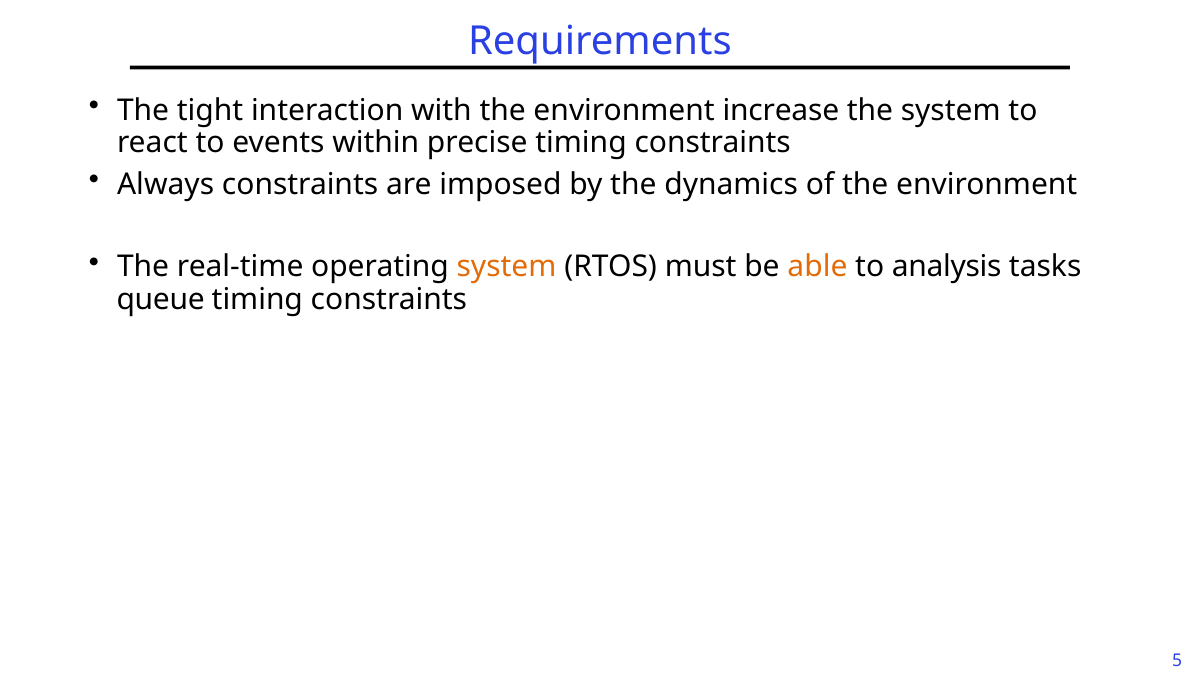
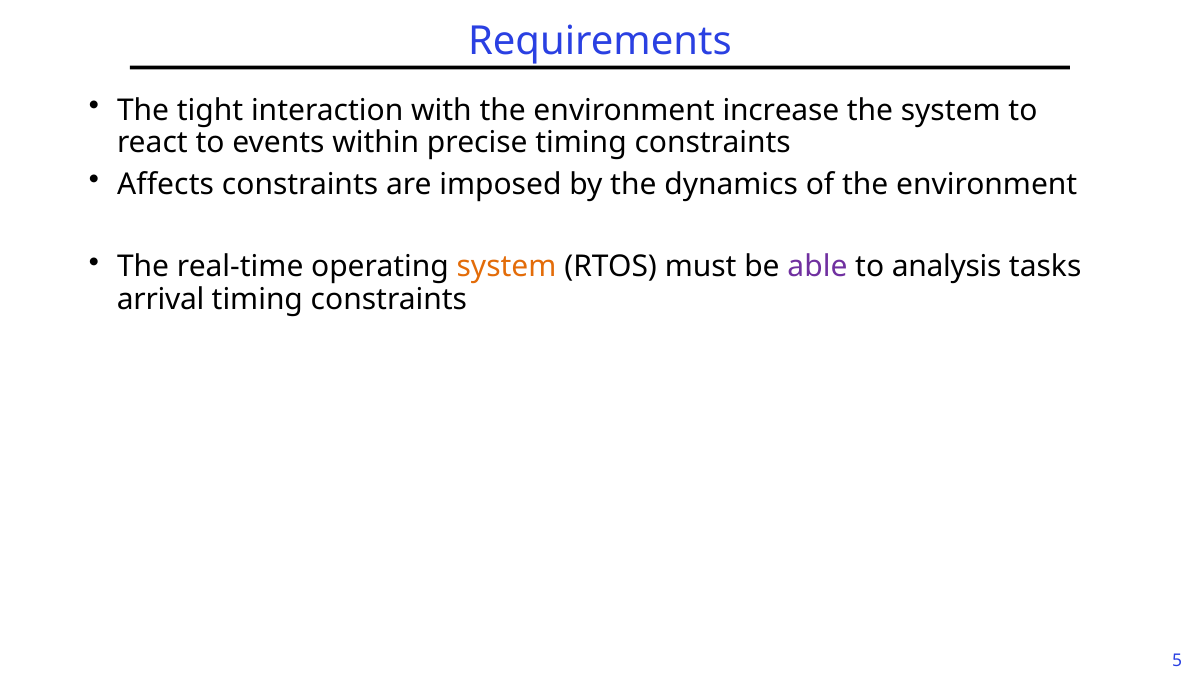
Always: Always -> Affects
able colour: orange -> purple
queue: queue -> arrival
